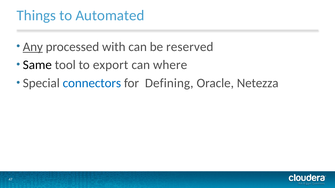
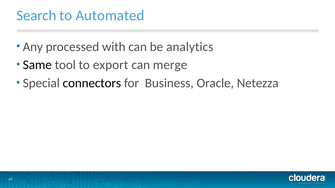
Things: Things -> Search
Any underline: present -> none
reserved: reserved -> analytics
where: where -> merge
connectors colour: blue -> black
Defining: Defining -> Business
